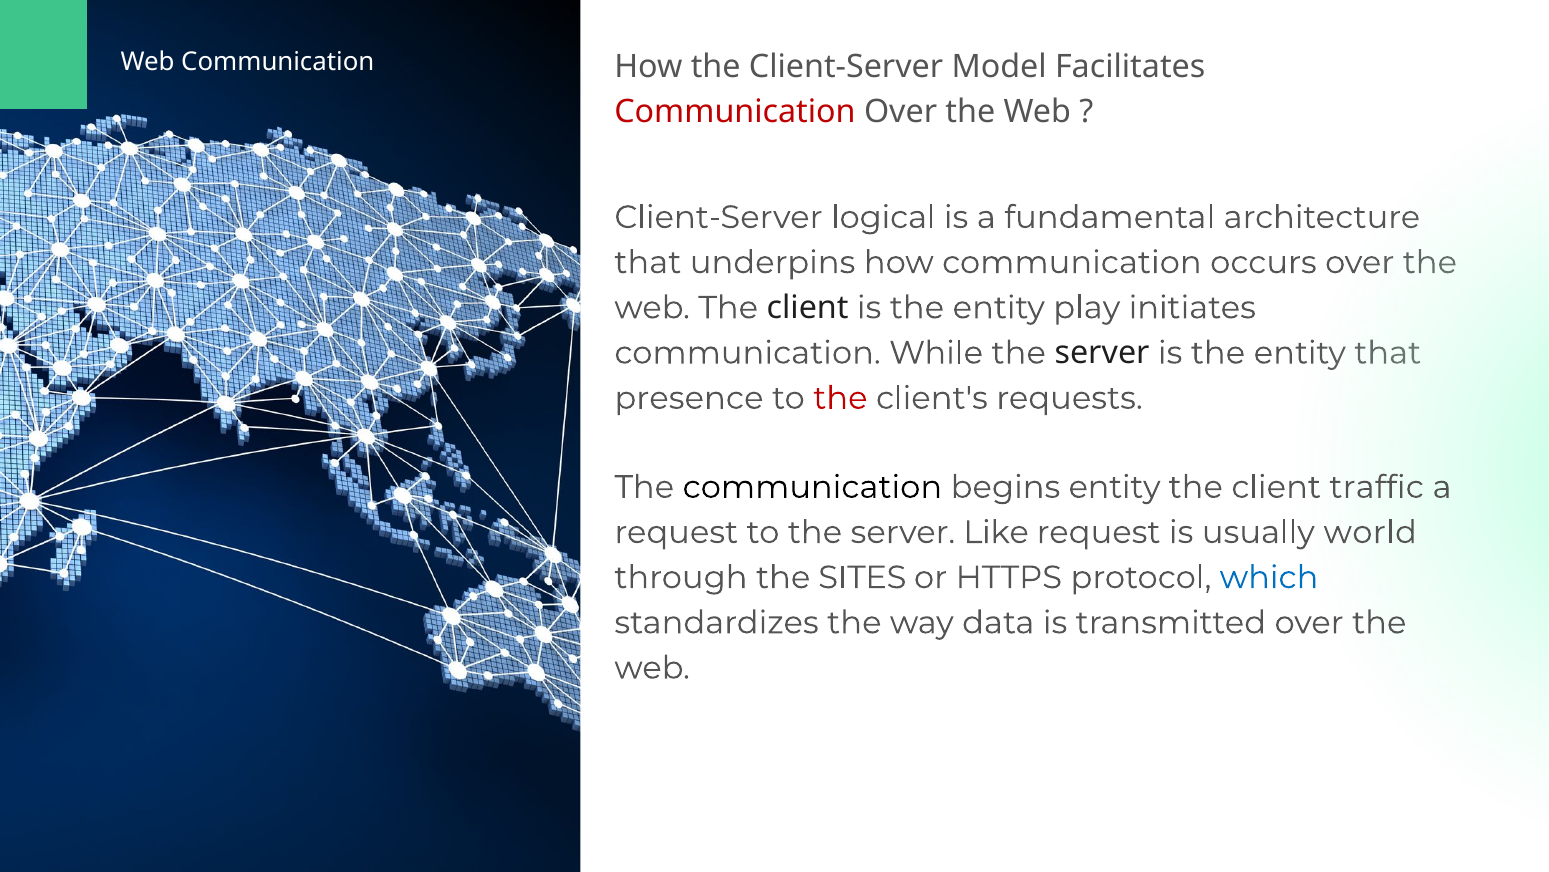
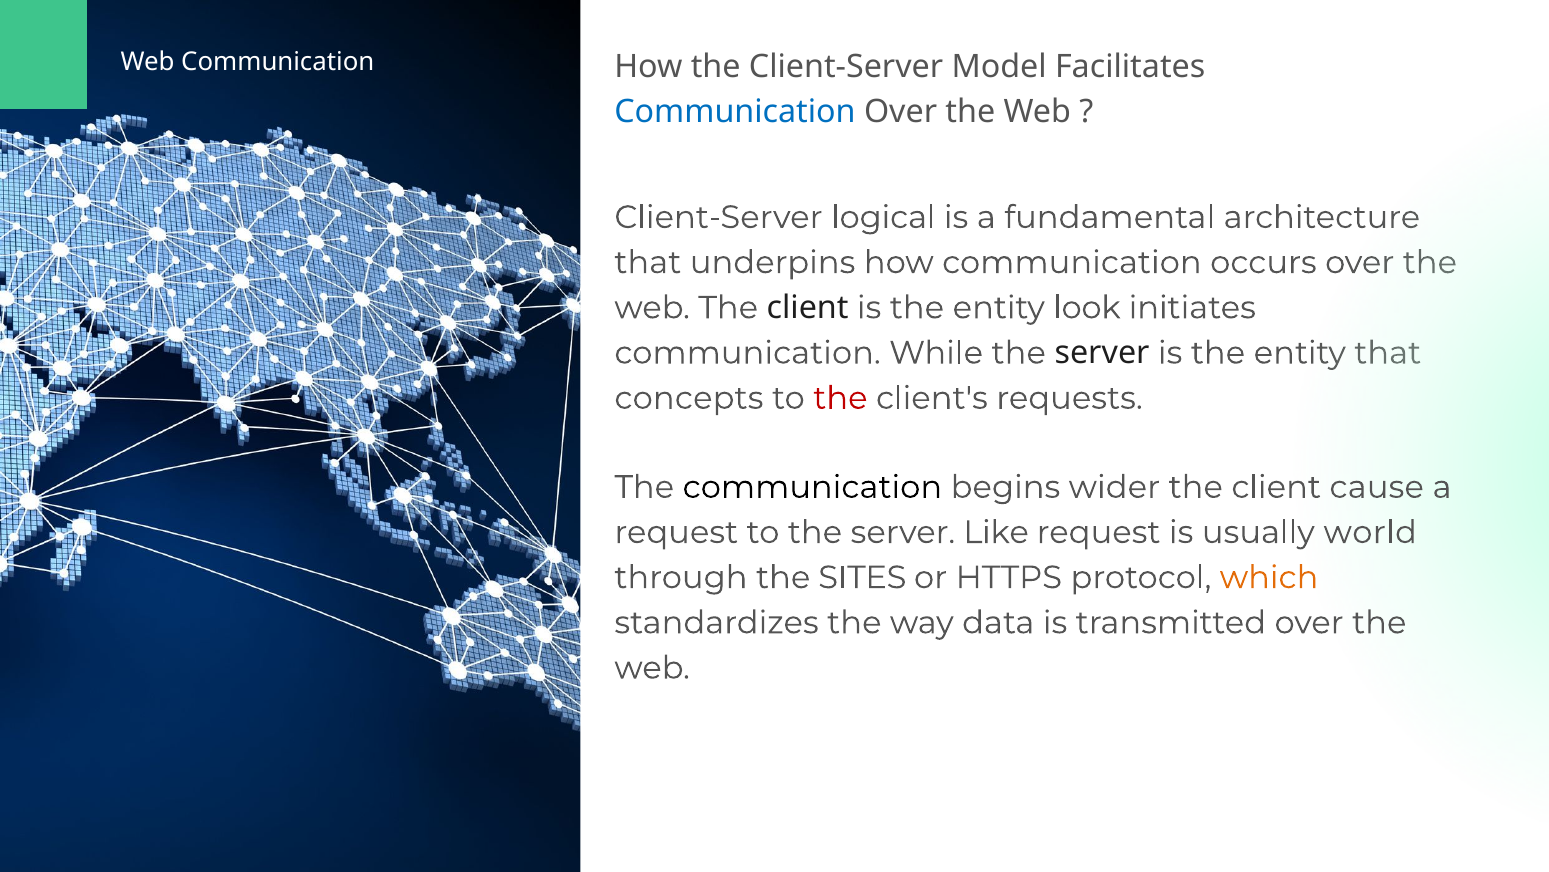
Communication at (735, 112) colour: red -> blue
play: play -> look
presence: presence -> concepts
begins entity: entity -> wider
traffic: traffic -> cause
which colour: blue -> orange
